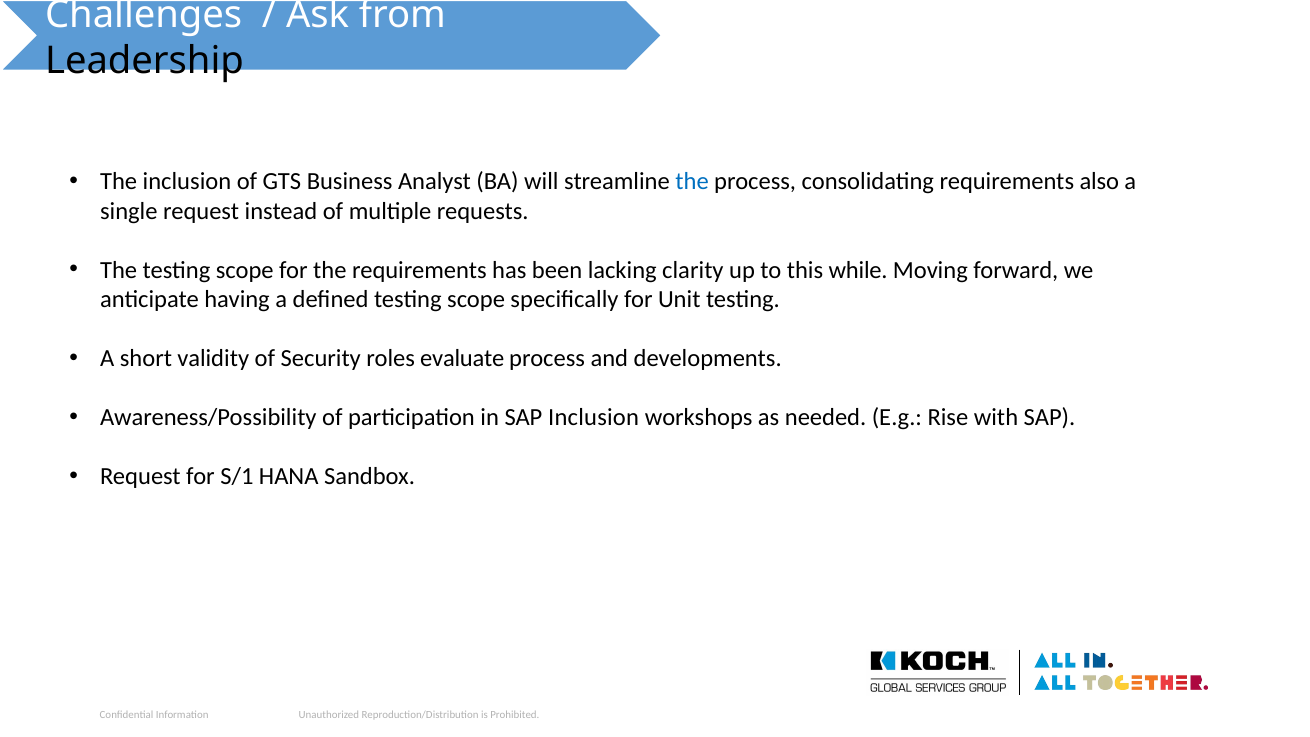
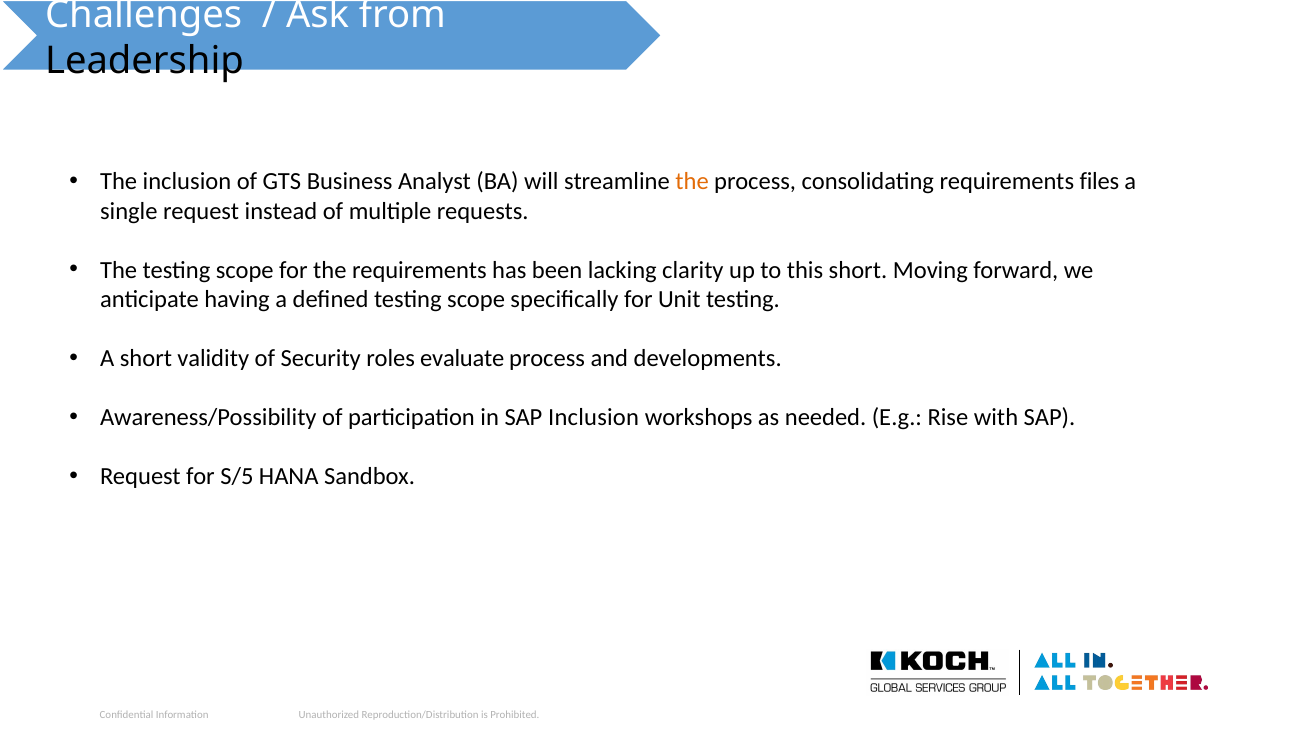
the at (692, 182) colour: blue -> orange
also: also -> files
this while: while -> short
S/1: S/1 -> S/5
